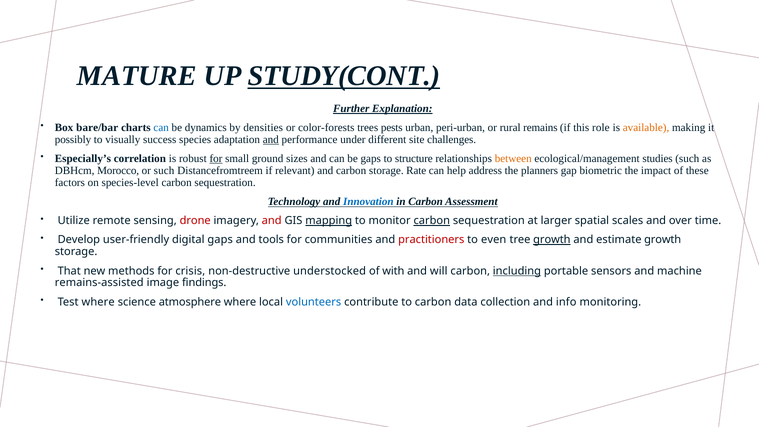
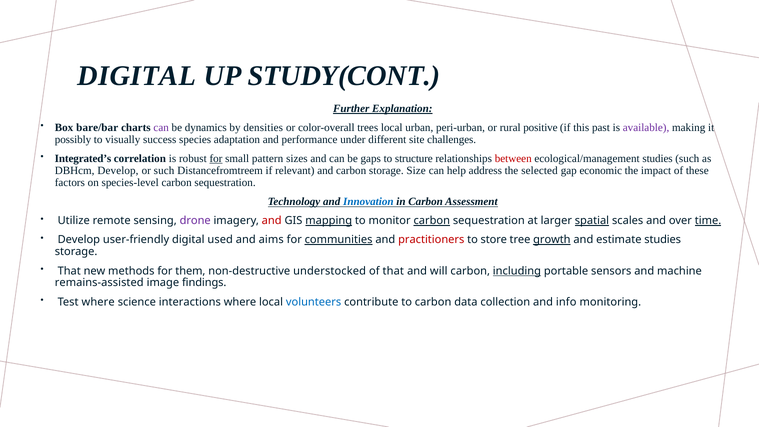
MATURE at (137, 76): MATURE -> DIGITAL
STUDY(CONT underline: present -> none
can at (161, 128) colour: blue -> purple
color-forests: color-forests -> color-overall
trees pests: pests -> local
remains: remains -> positive
role: role -> past
available colour: orange -> purple
and at (271, 140) underline: present -> none
Especially’s: Especially’s -> Integrated’s
ground: ground -> pattern
between colour: orange -> red
DBHcm Morocco: Morocco -> Develop
Rate: Rate -> Size
planners: planners -> selected
biometric: biometric -> economic
drone colour: red -> purple
spatial underline: none -> present
time underline: none -> present
digital gaps: gaps -> used
tools: tools -> aims
communities underline: none -> present
even: even -> store
estimate growth: growth -> studies
crisis: crisis -> them
of with: with -> that
atmosphere: atmosphere -> interactions
